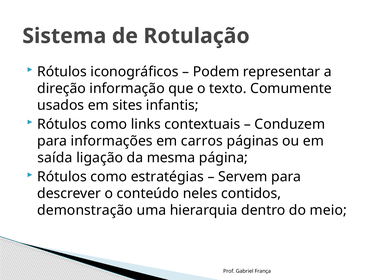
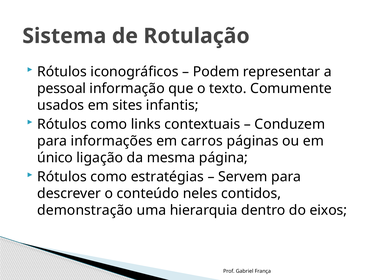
direção: direção -> pessoal
saída: saída -> único
meio: meio -> eixos
